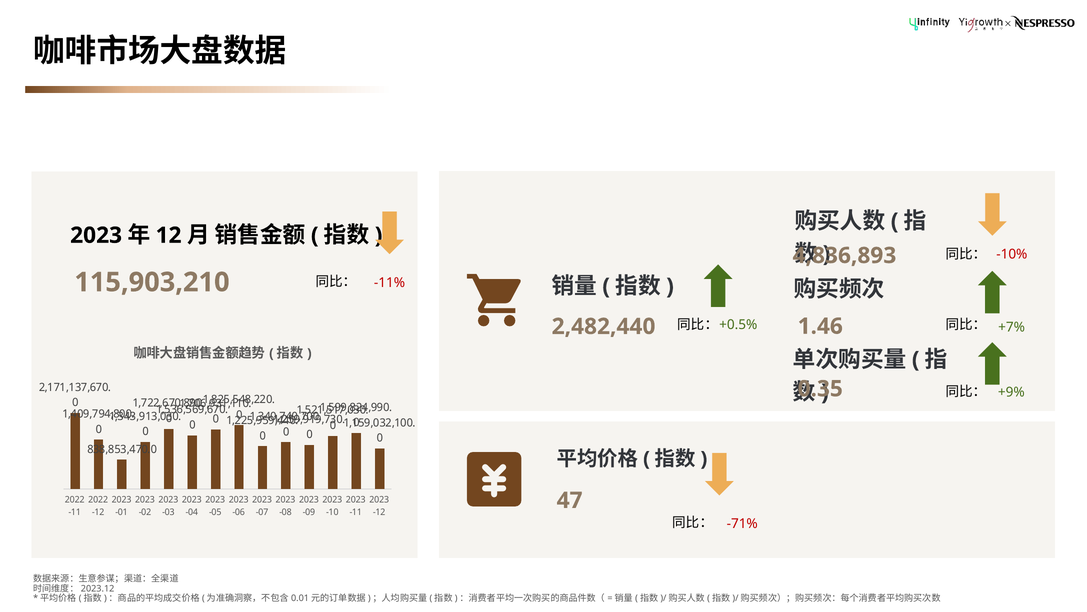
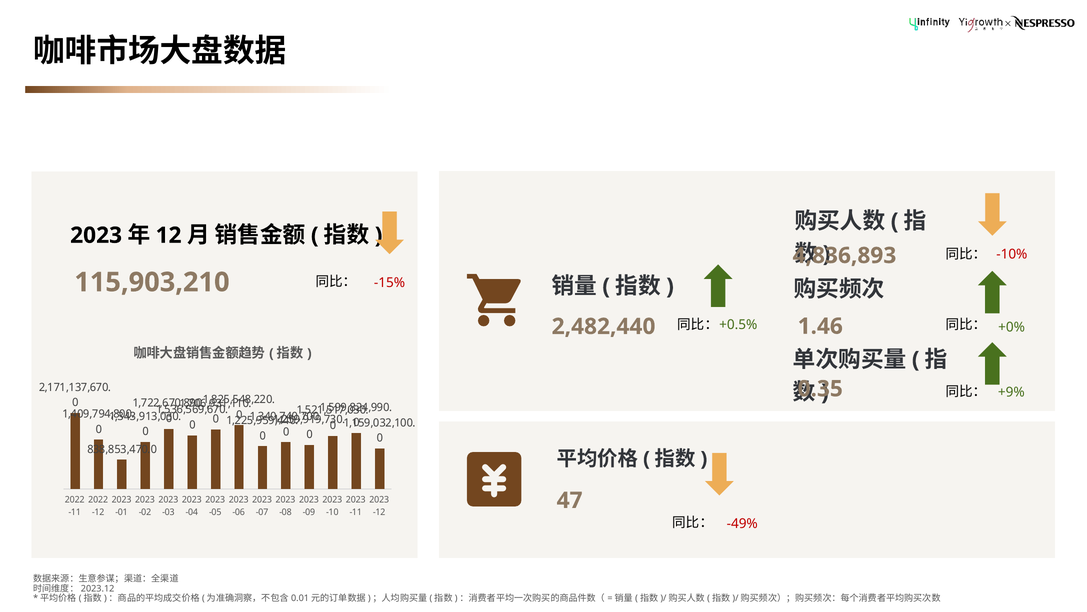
-11%: -11% -> -15%
+7%: +7% -> +0%
-71%: -71% -> -49%
